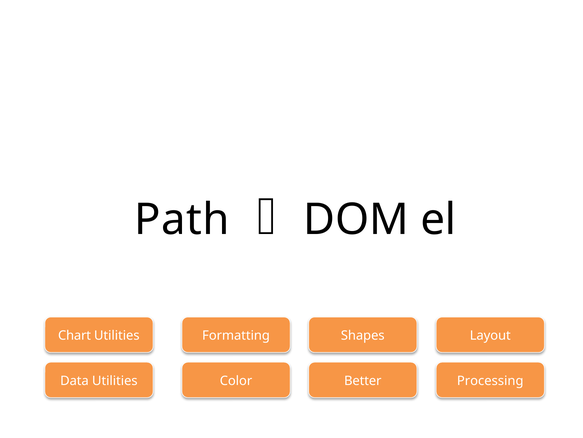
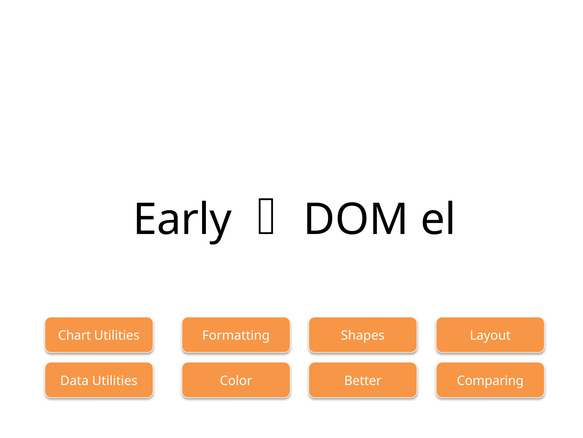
Path: Path -> Early
Processing: Processing -> Comparing
